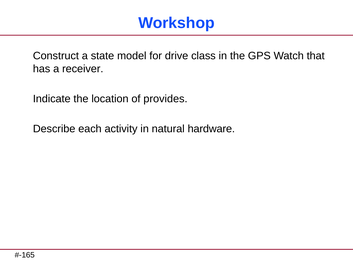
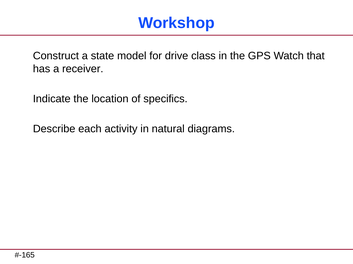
provides: provides -> specifics
hardware: hardware -> diagrams
